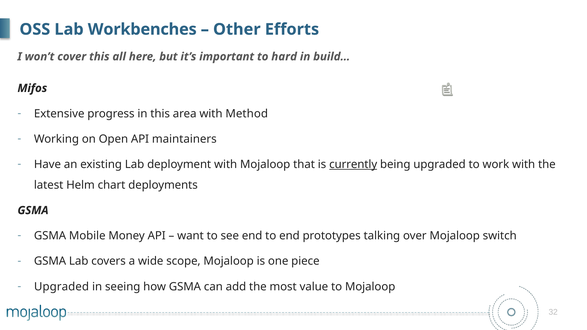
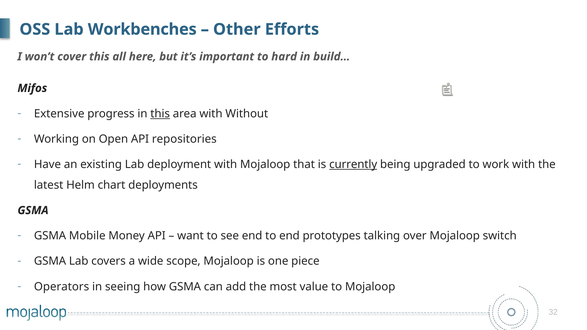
this at (160, 114) underline: none -> present
Method: Method -> Without
maintainers: maintainers -> repositories
Upgraded at (62, 287): Upgraded -> Operators
